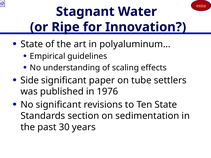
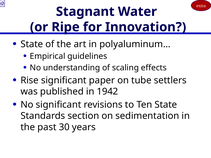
Side: Side -> Rise
1976: 1976 -> 1942
